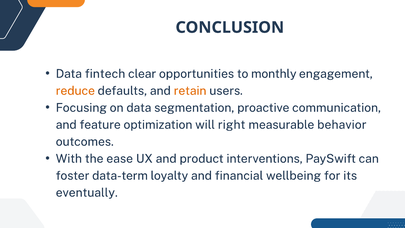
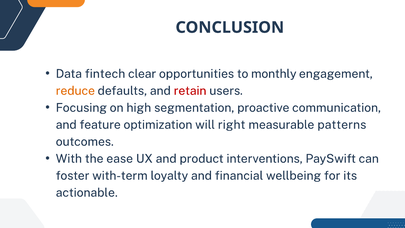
retain colour: orange -> red
on data: data -> high
behavior: behavior -> patterns
data-term: data-term -> with-term
eventually: eventually -> actionable
